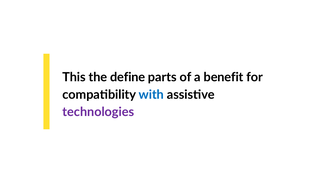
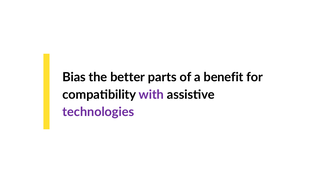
This: This -> Bias
define: define -> better
with colour: blue -> purple
